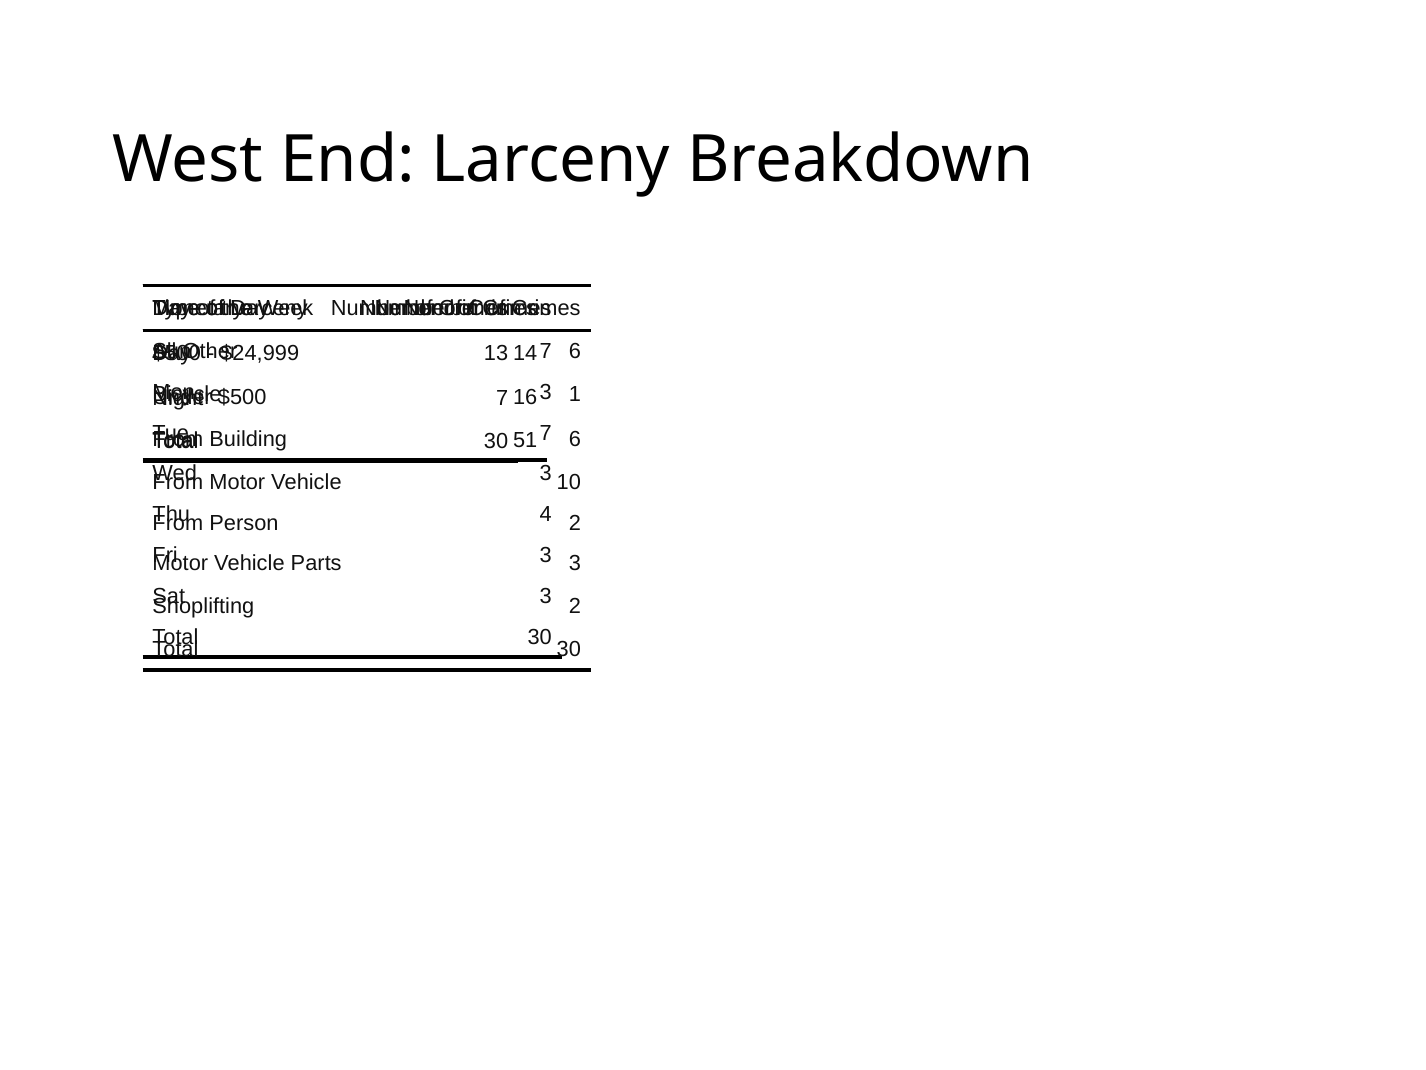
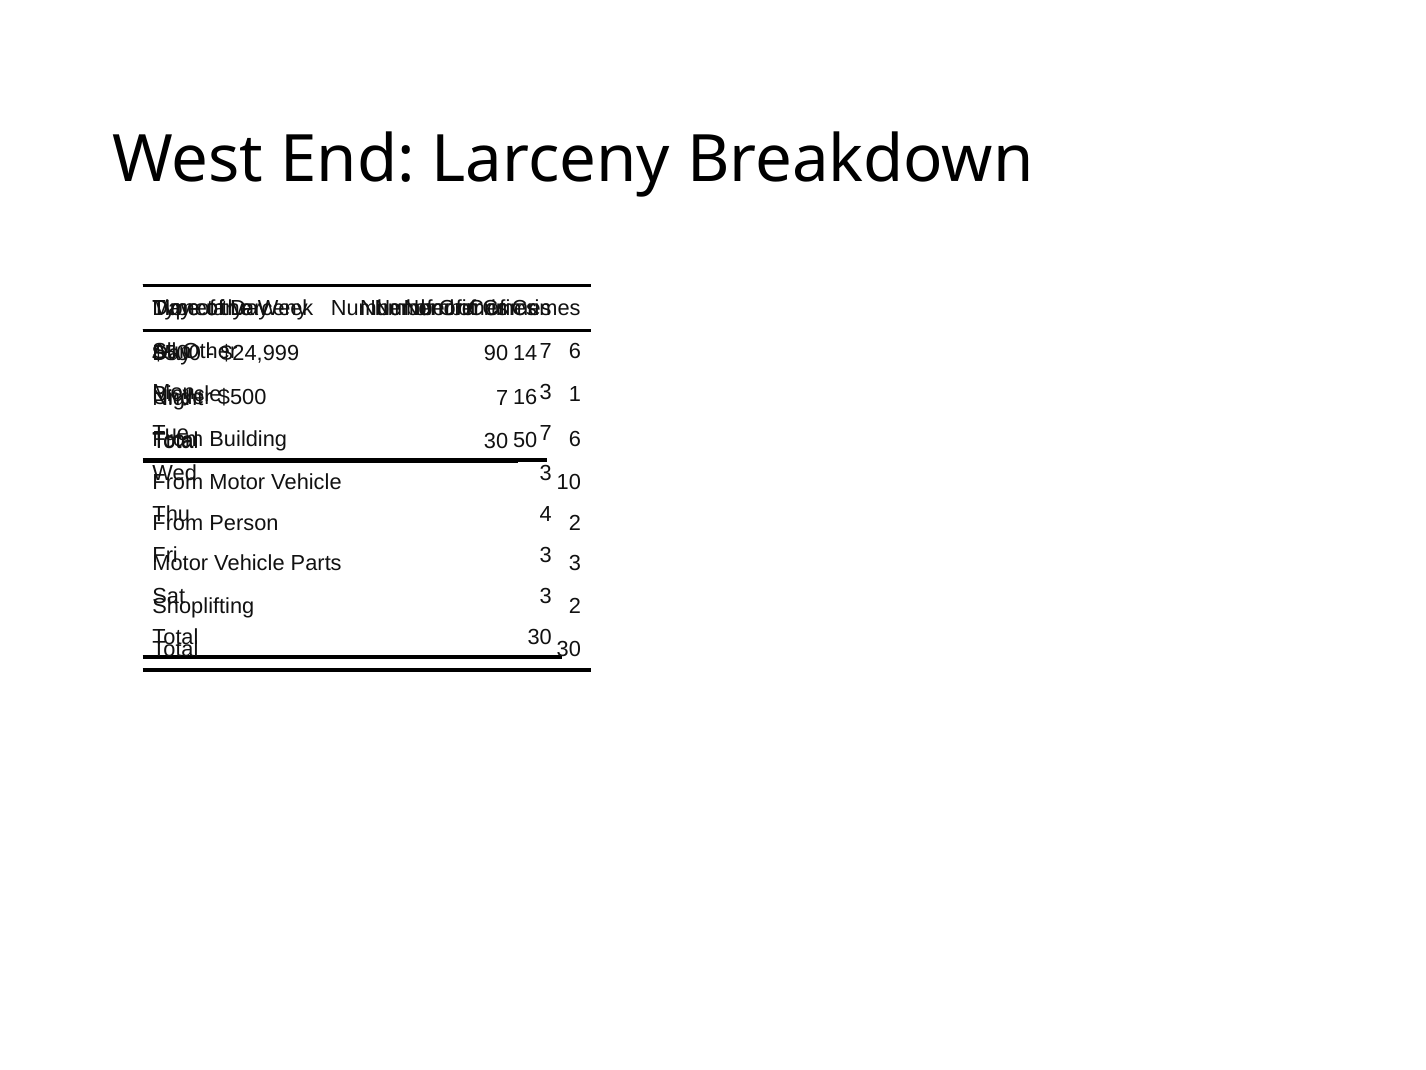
13: 13 -> 90
51: 51 -> 50
